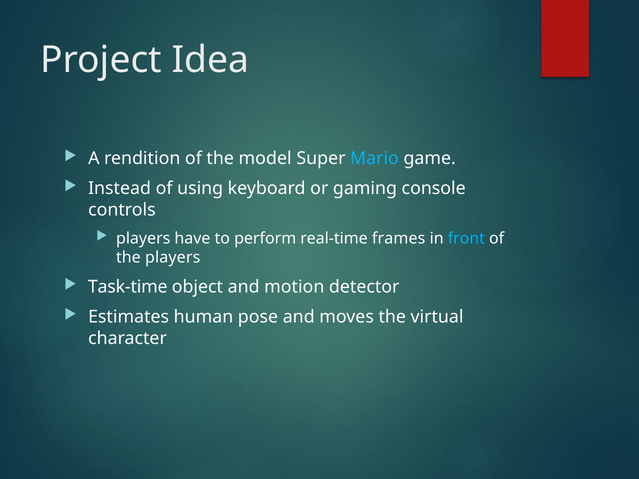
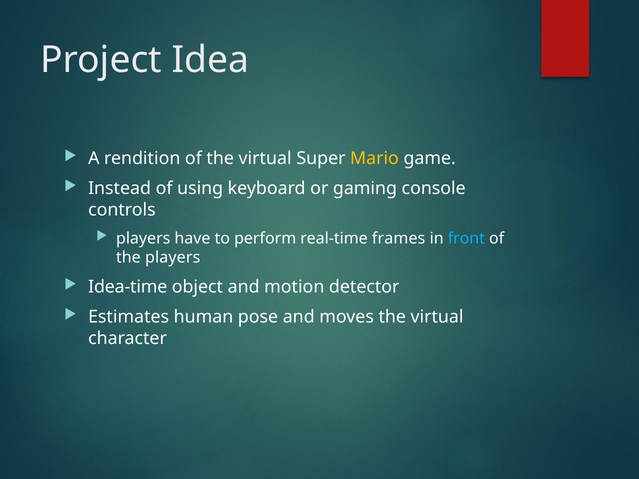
of the model: model -> virtual
Mario colour: light blue -> yellow
Task-time: Task-time -> Idea-time
